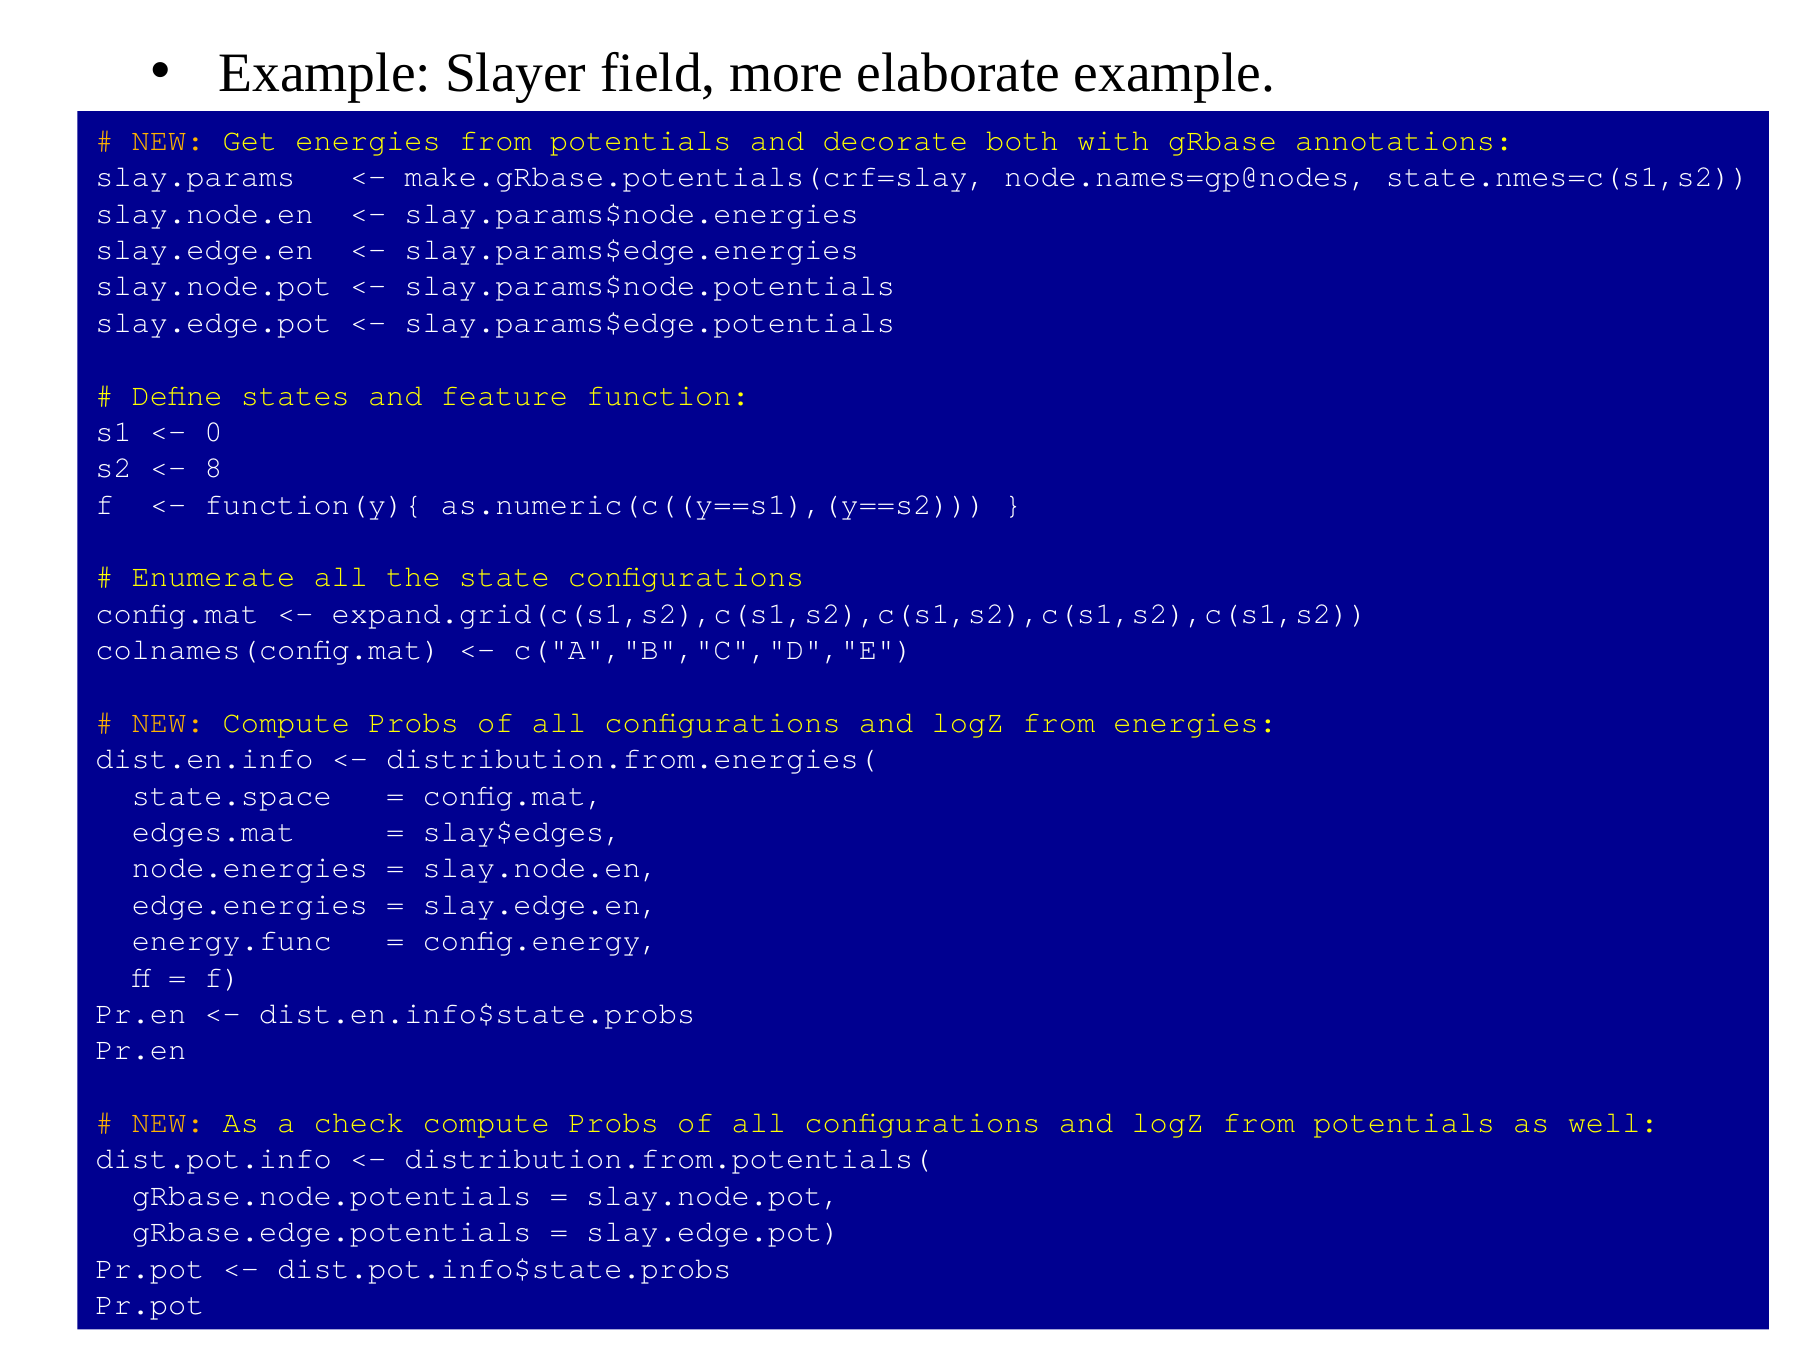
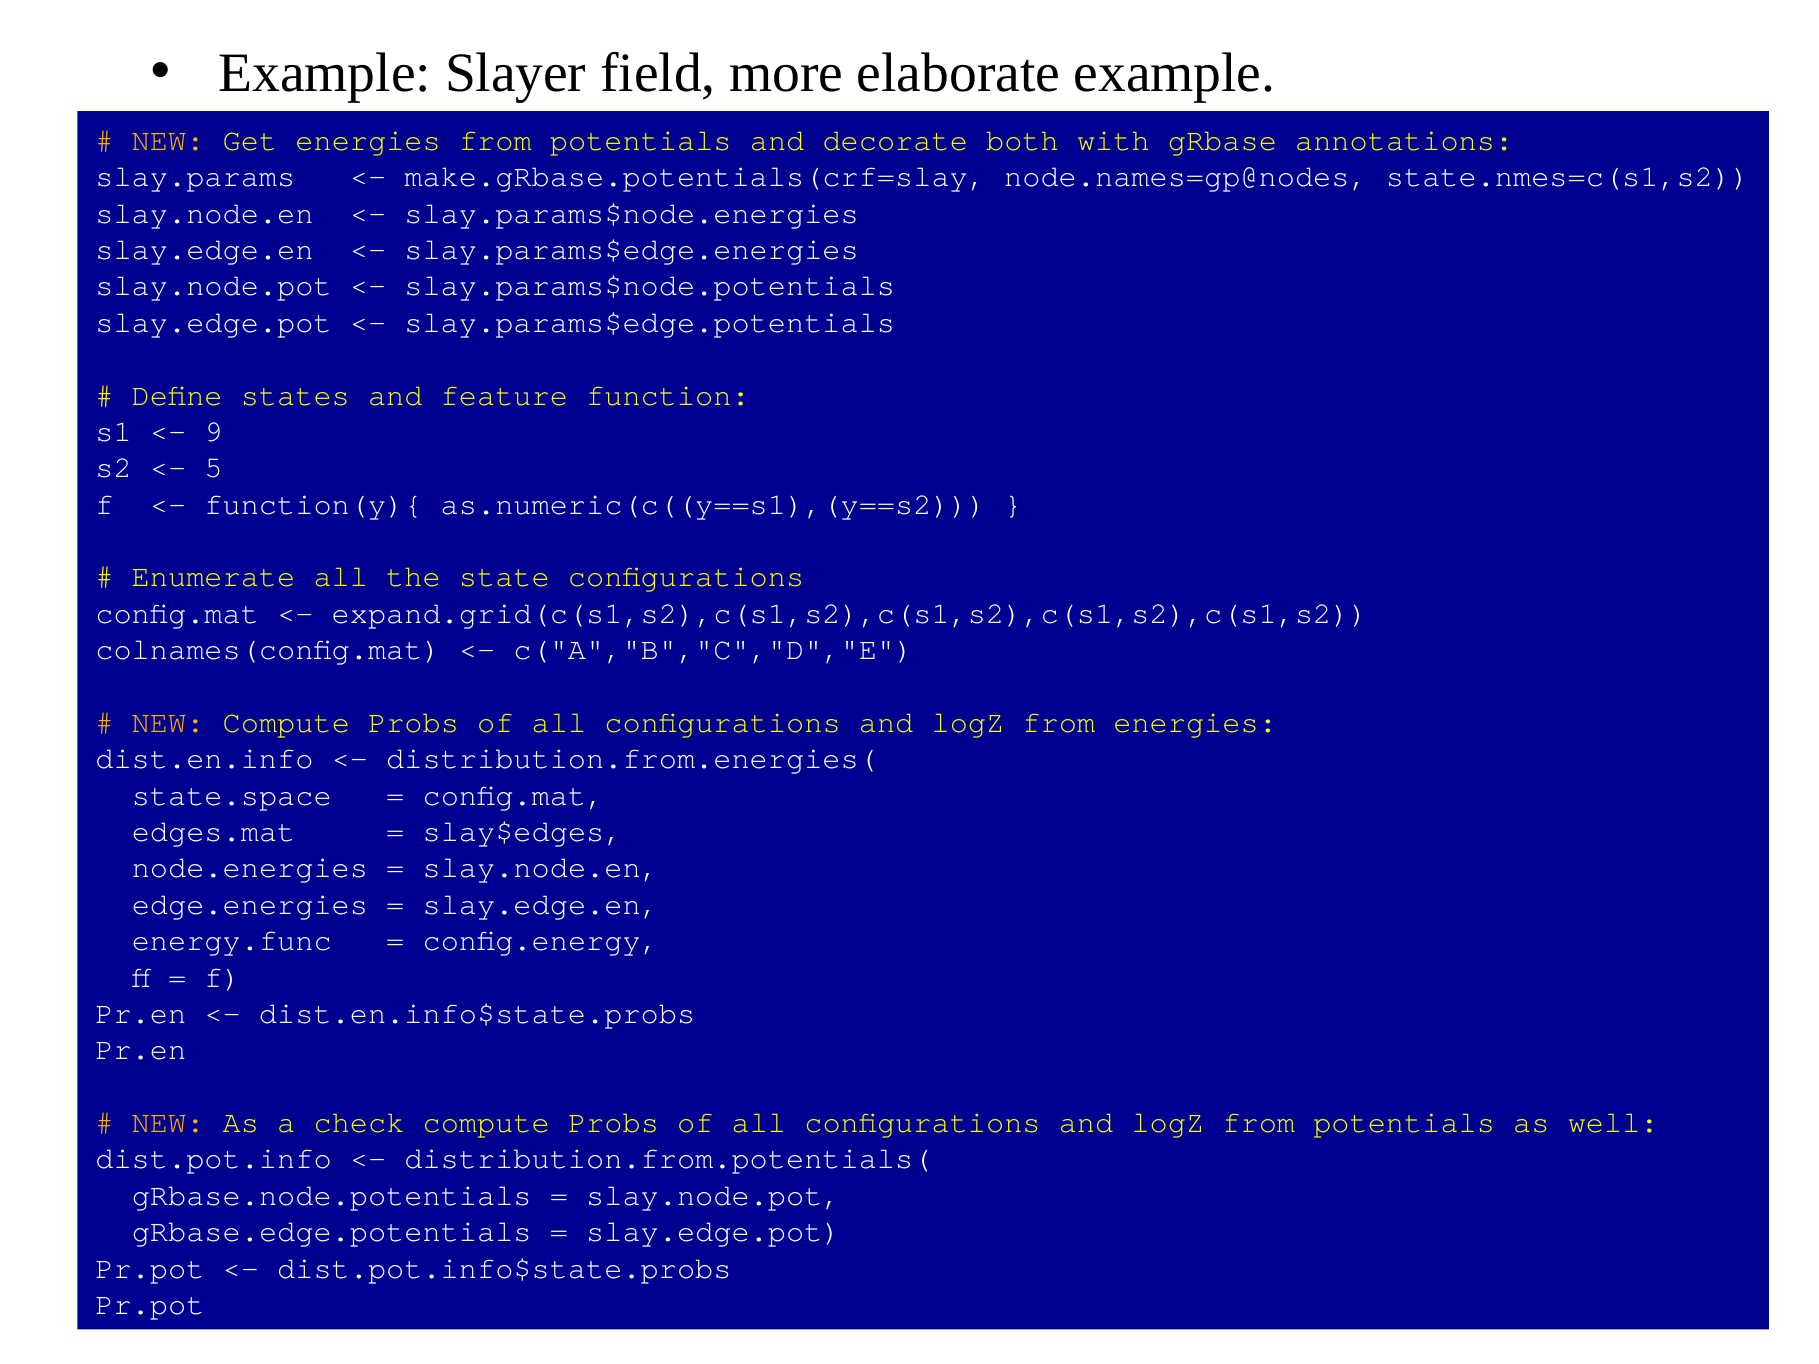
0: 0 -> 9
8: 8 -> 5
